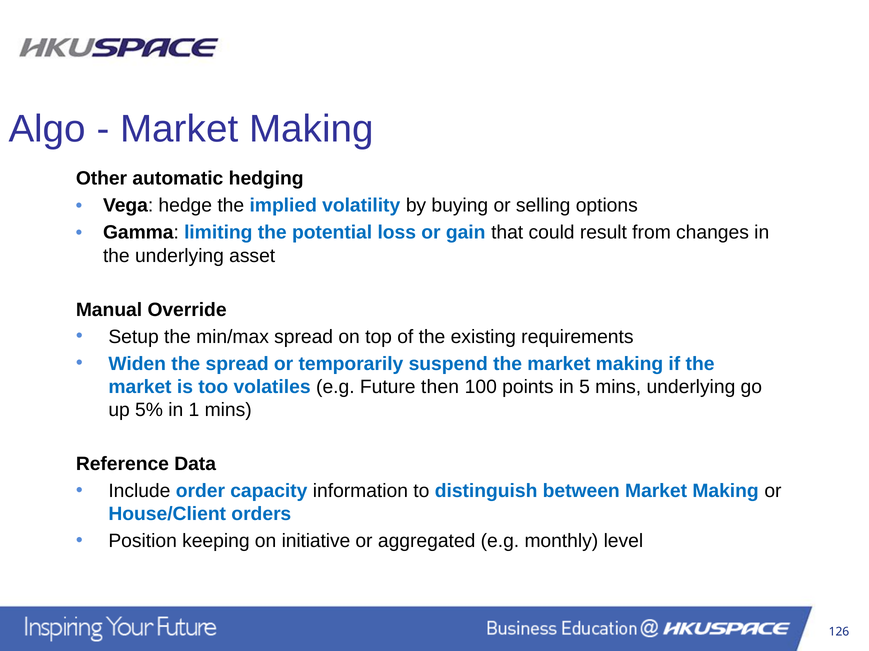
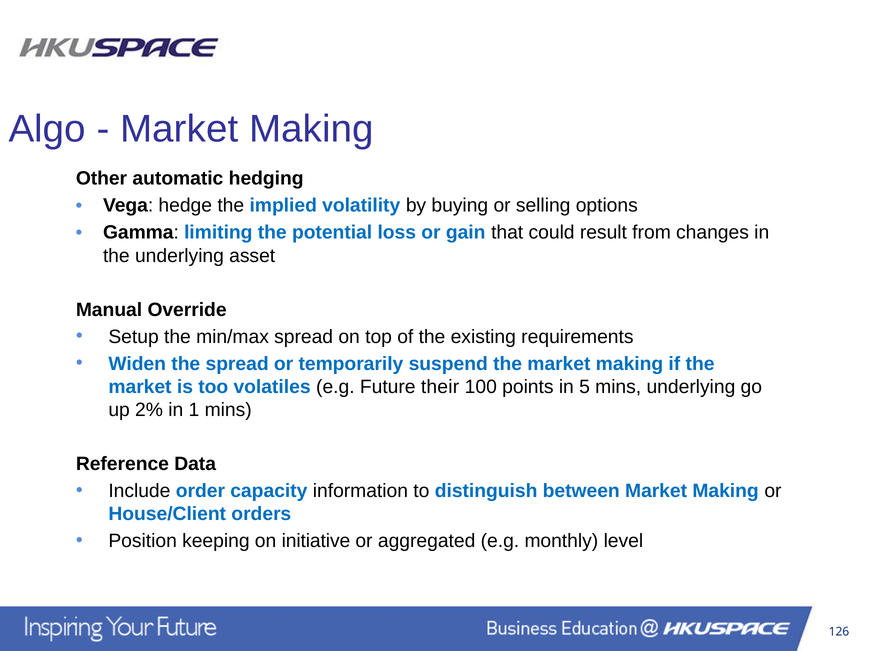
then: then -> their
5%: 5% -> 2%
